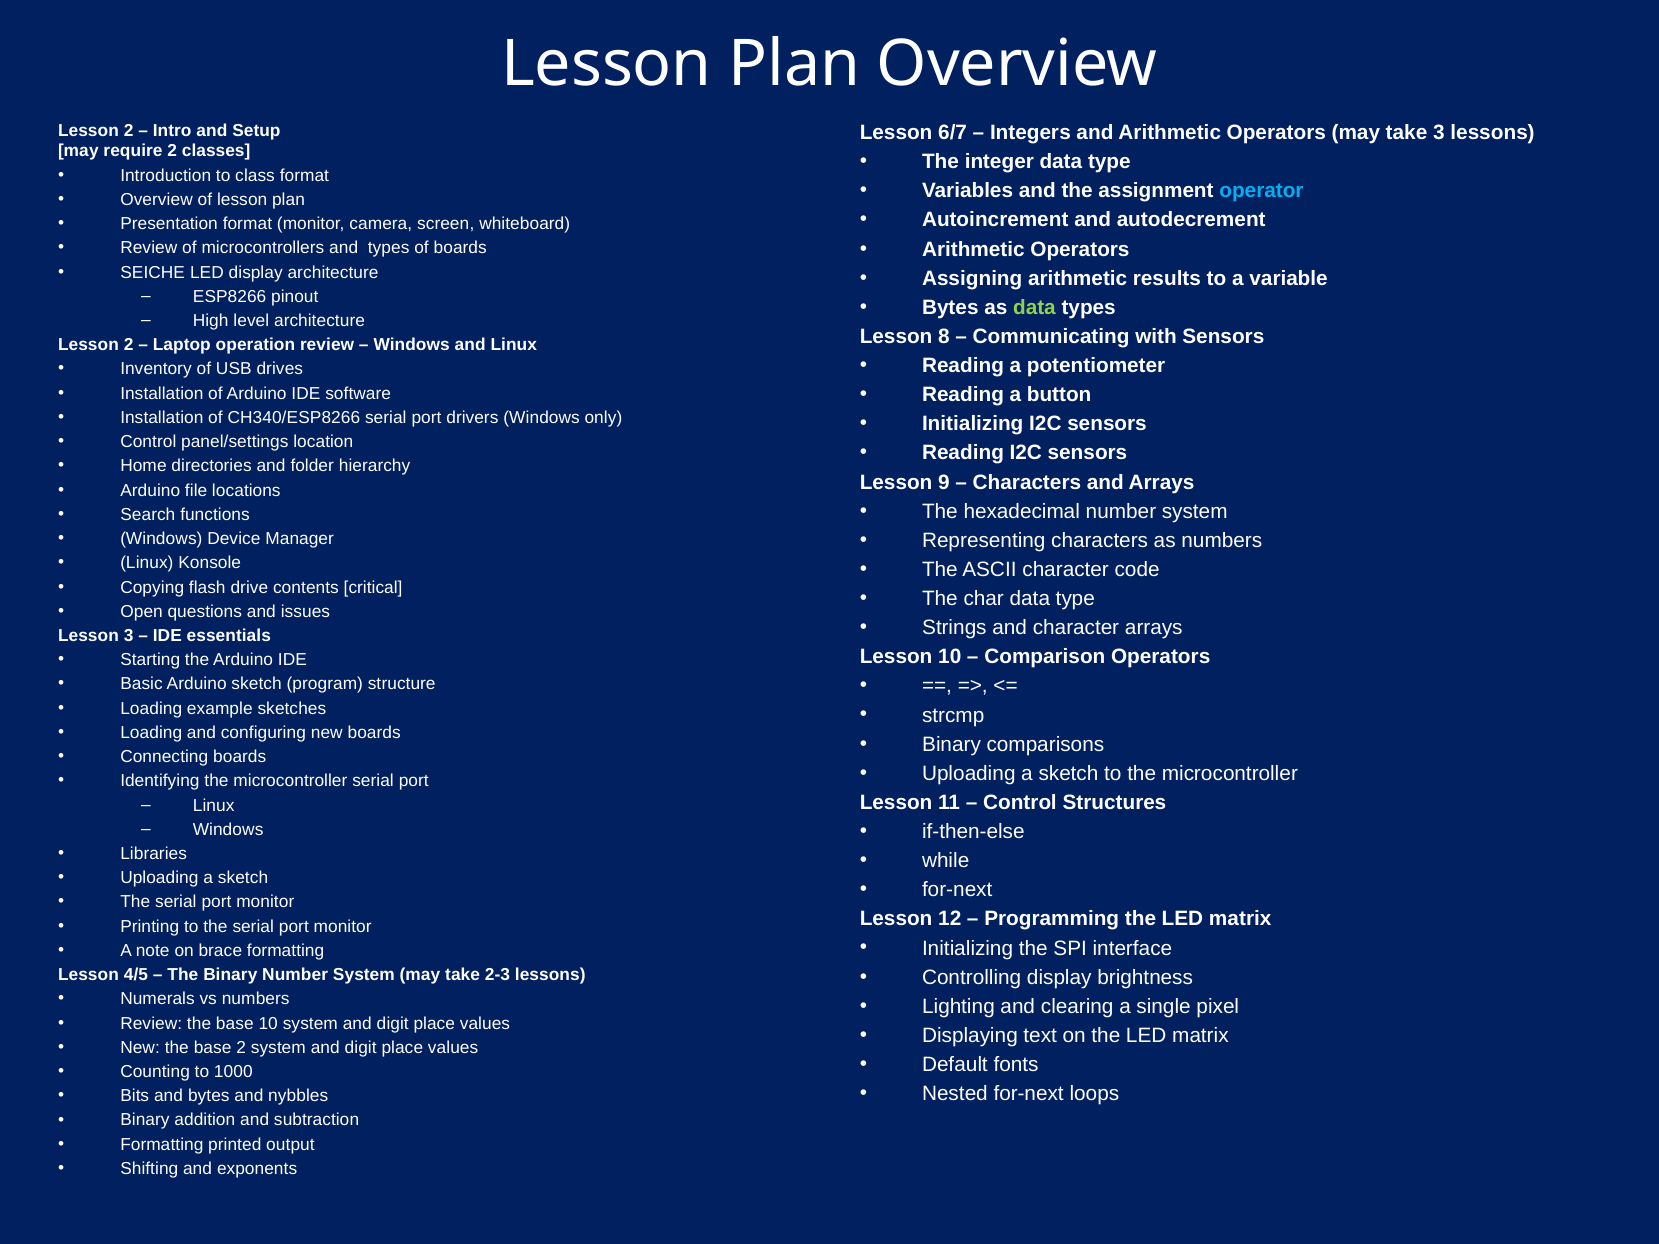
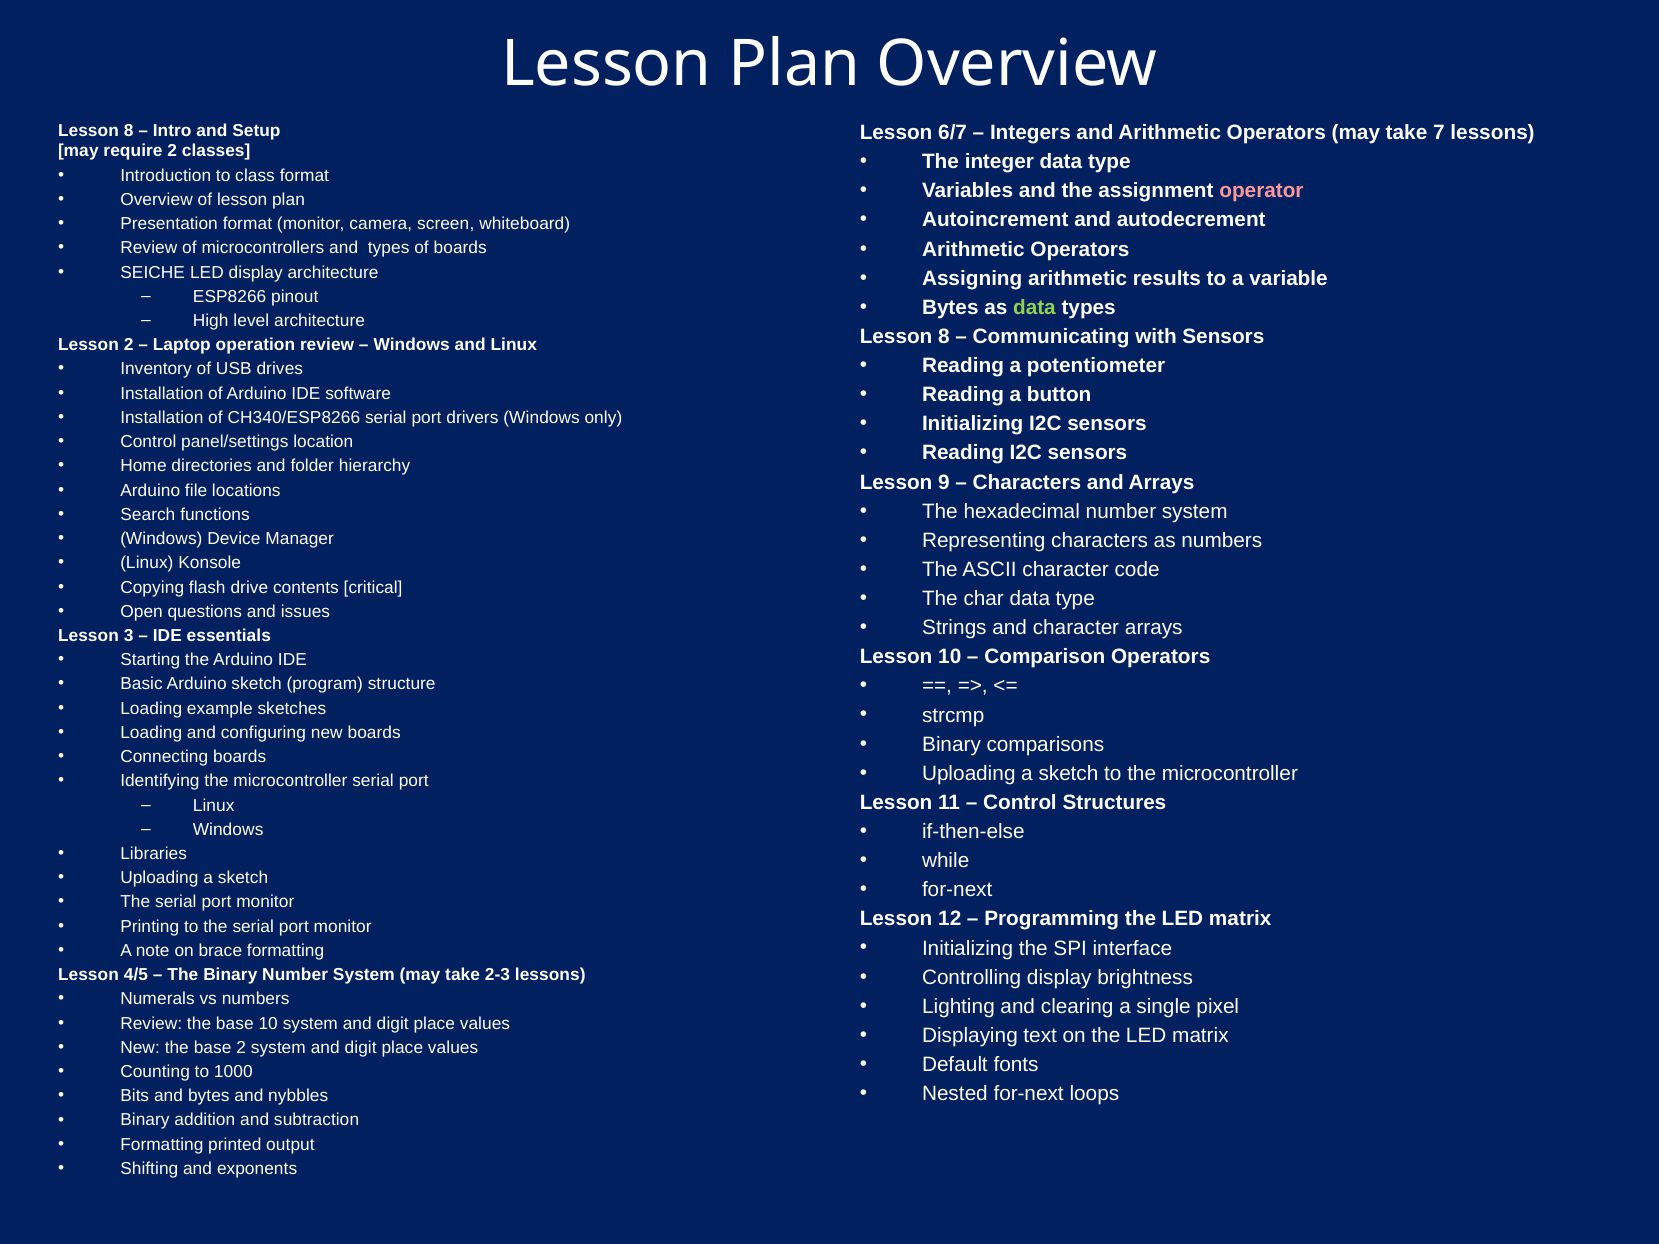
2 at (129, 130): 2 -> 8
take 3: 3 -> 7
operator colour: light blue -> pink
